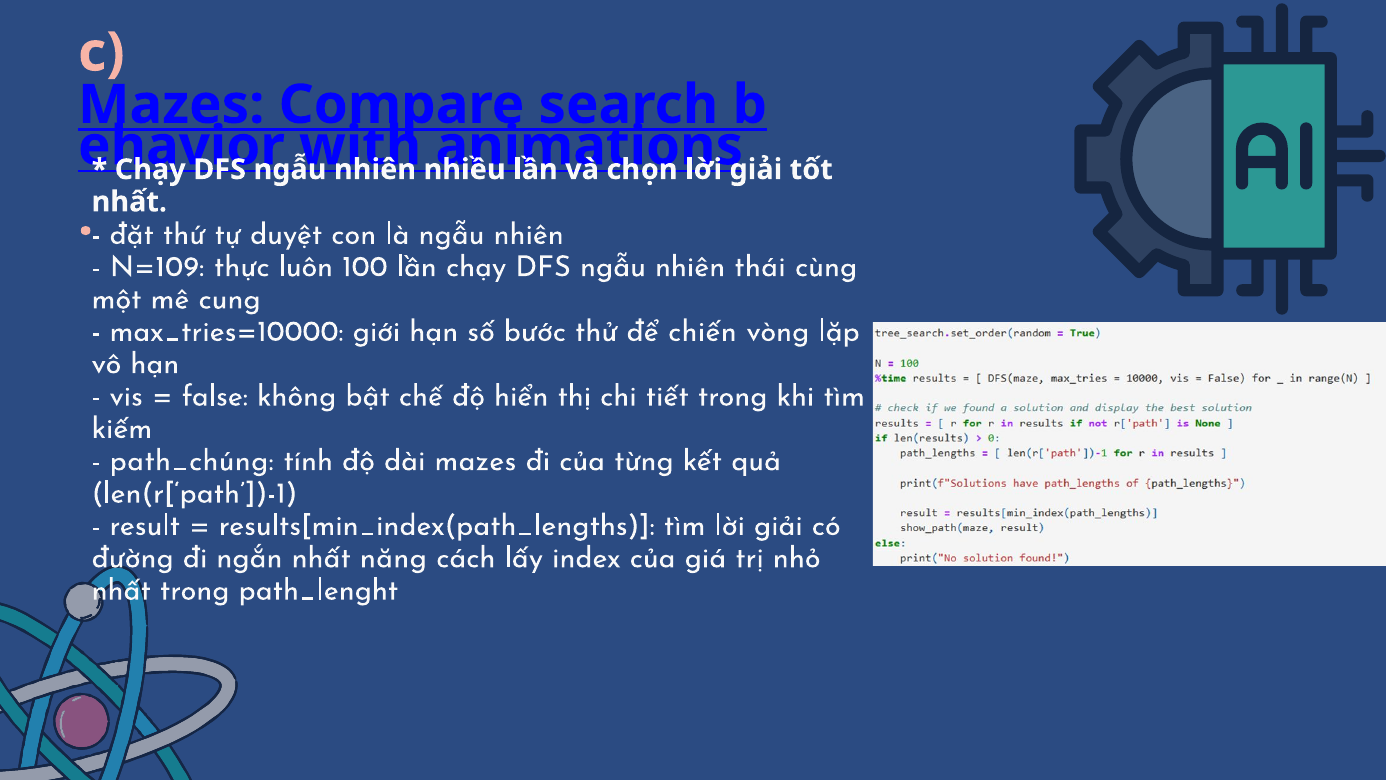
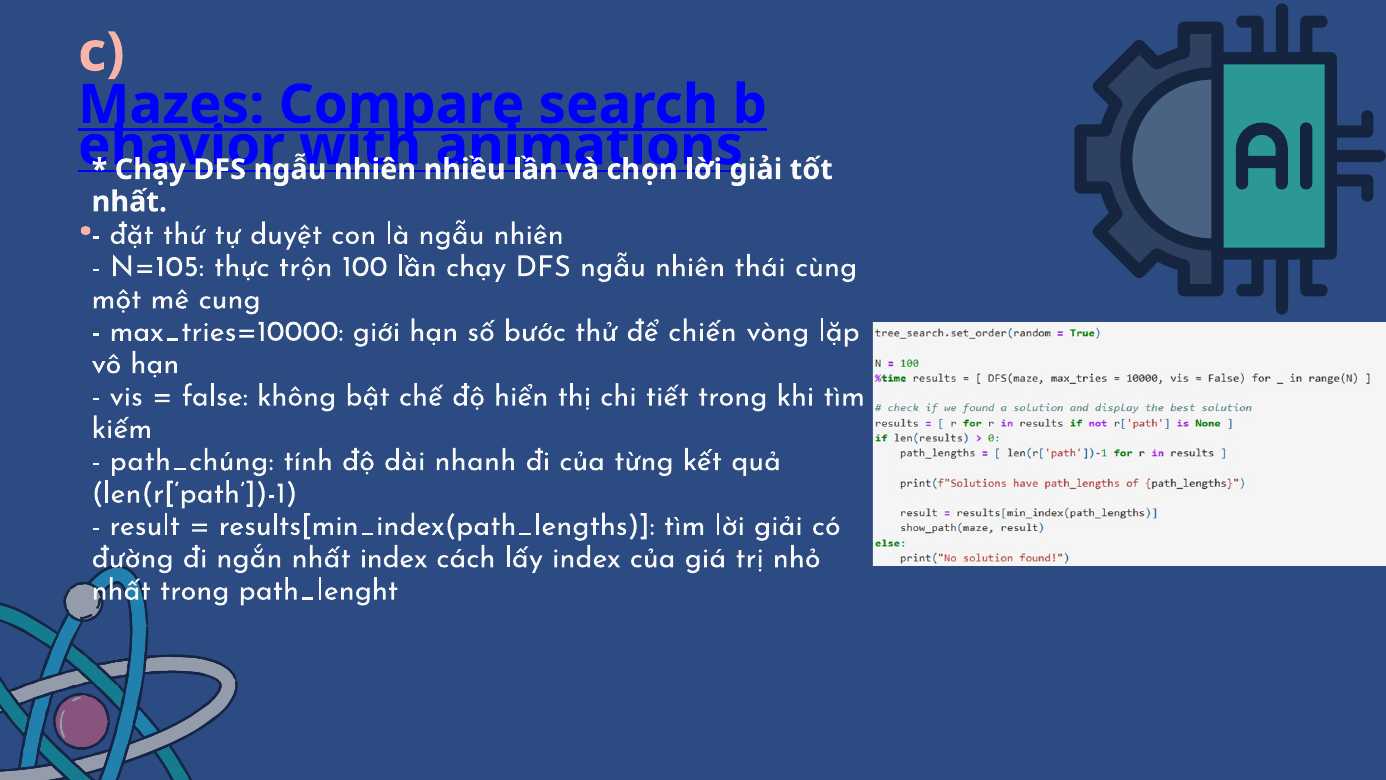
N=109: N=109 -> N=105
luôn: luôn -> trộn
dài mazes: mazes -> nhanh
nhất năng: năng -> index
